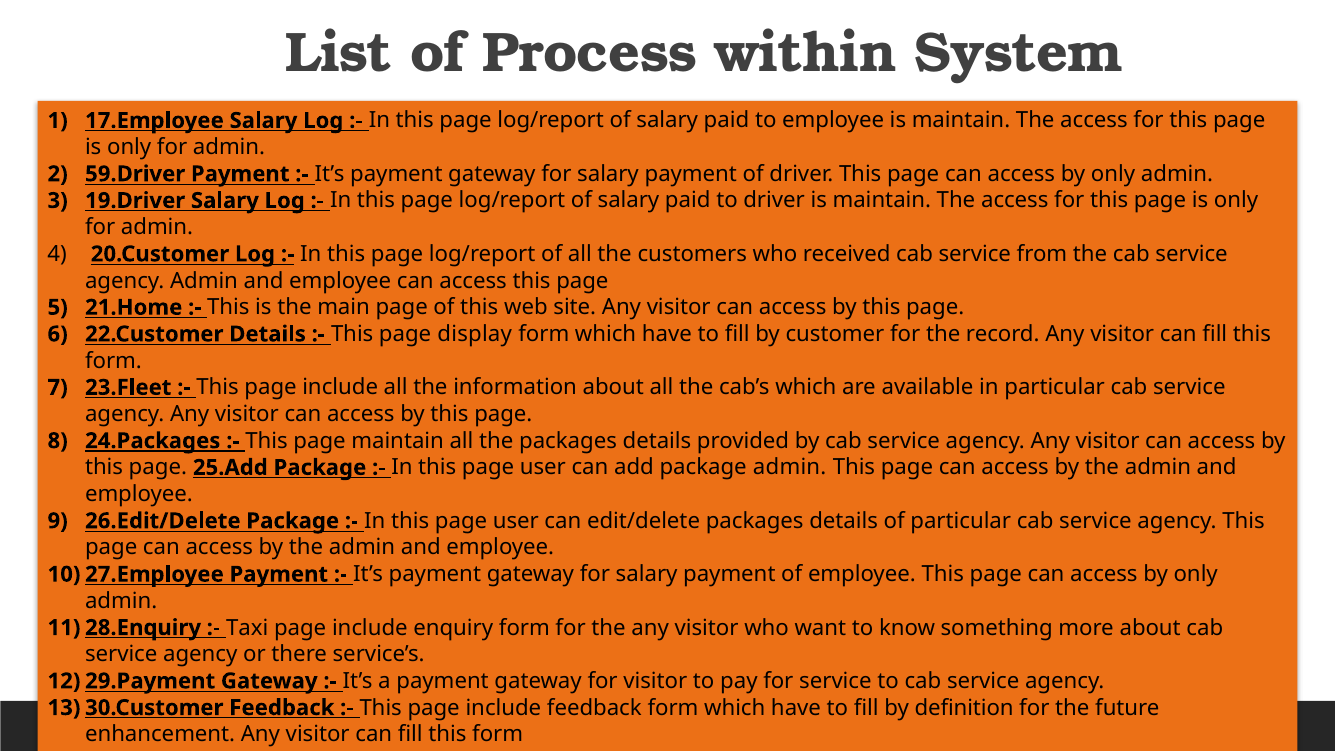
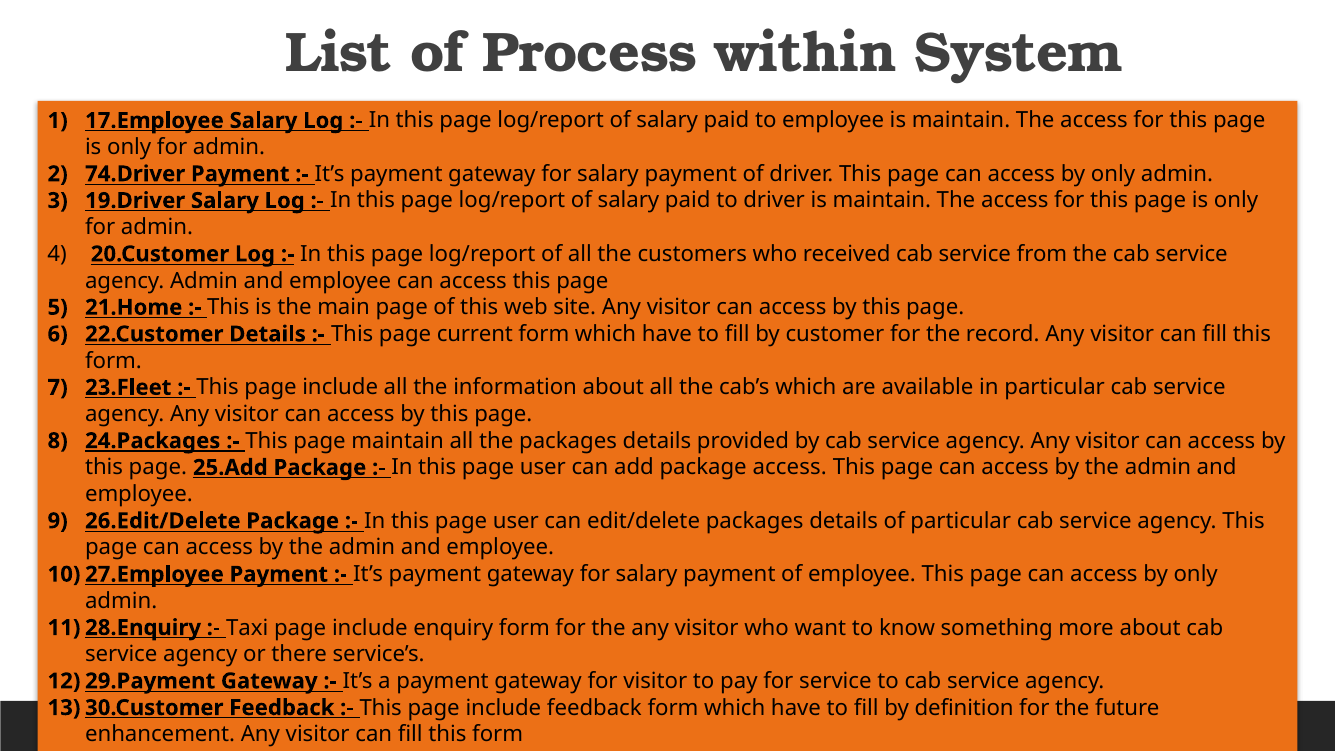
59.Driver: 59.Driver -> 74.Driver
display: display -> current
package admin: admin -> access
